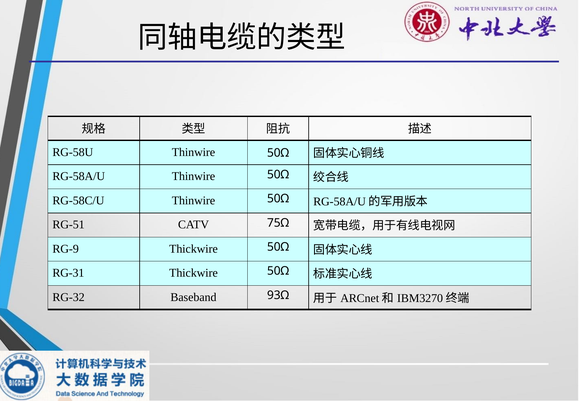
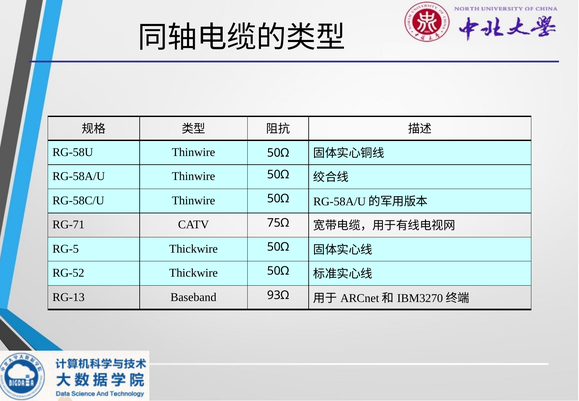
RG-51: RG-51 -> RG-71
RG-9: RG-9 -> RG-5
RG-31: RG-31 -> RG-52
RG-32: RG-32 -> RG-13
